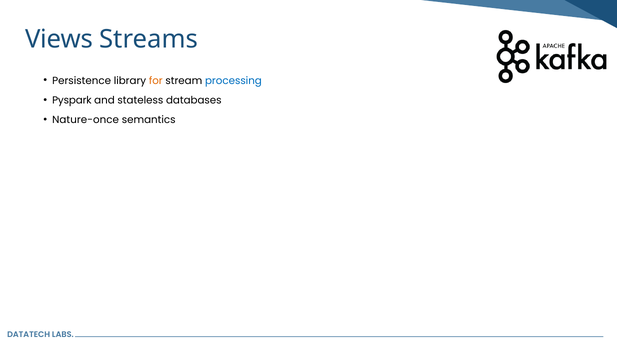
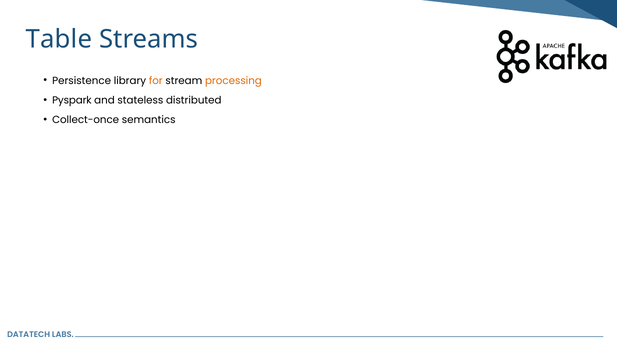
Views: Views -> Table
processing colour: blue -> orange
databases: databases -> distributed
Nature-once: Nature-once -> Collect-once
